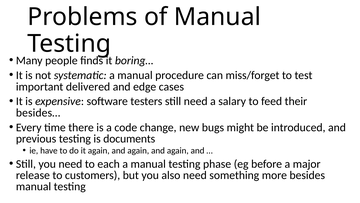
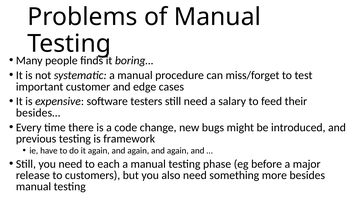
delivered: delivered -> customer
documents: documents -> framework
